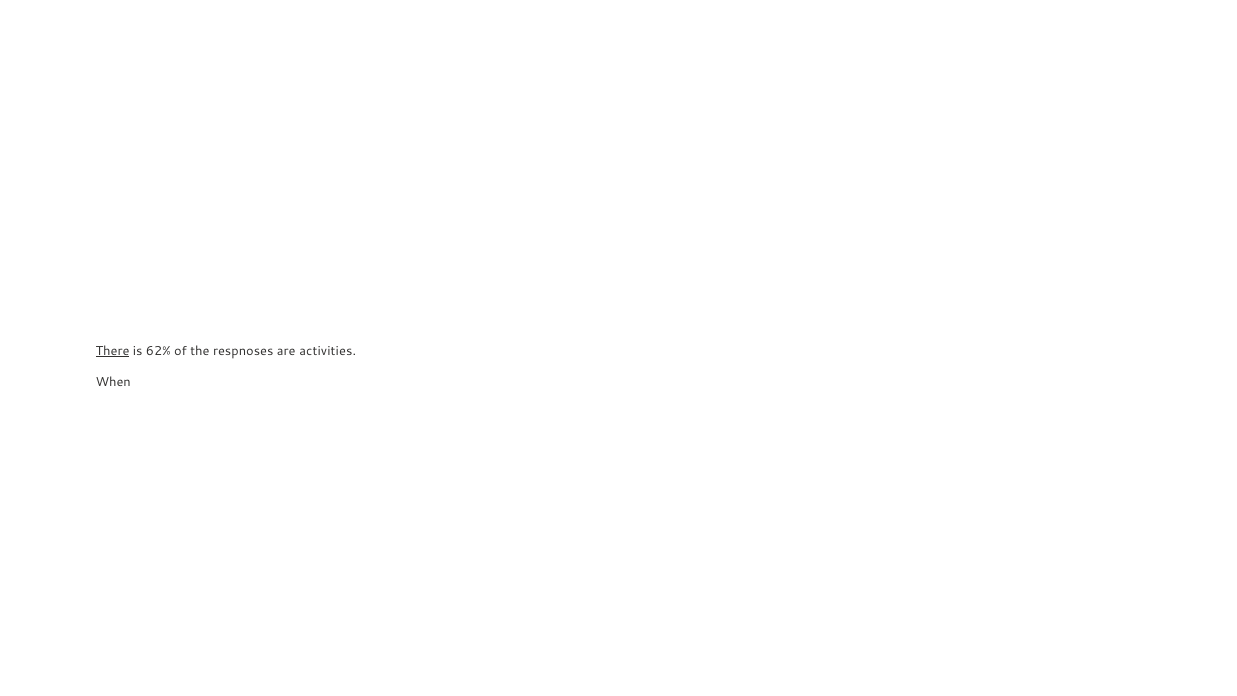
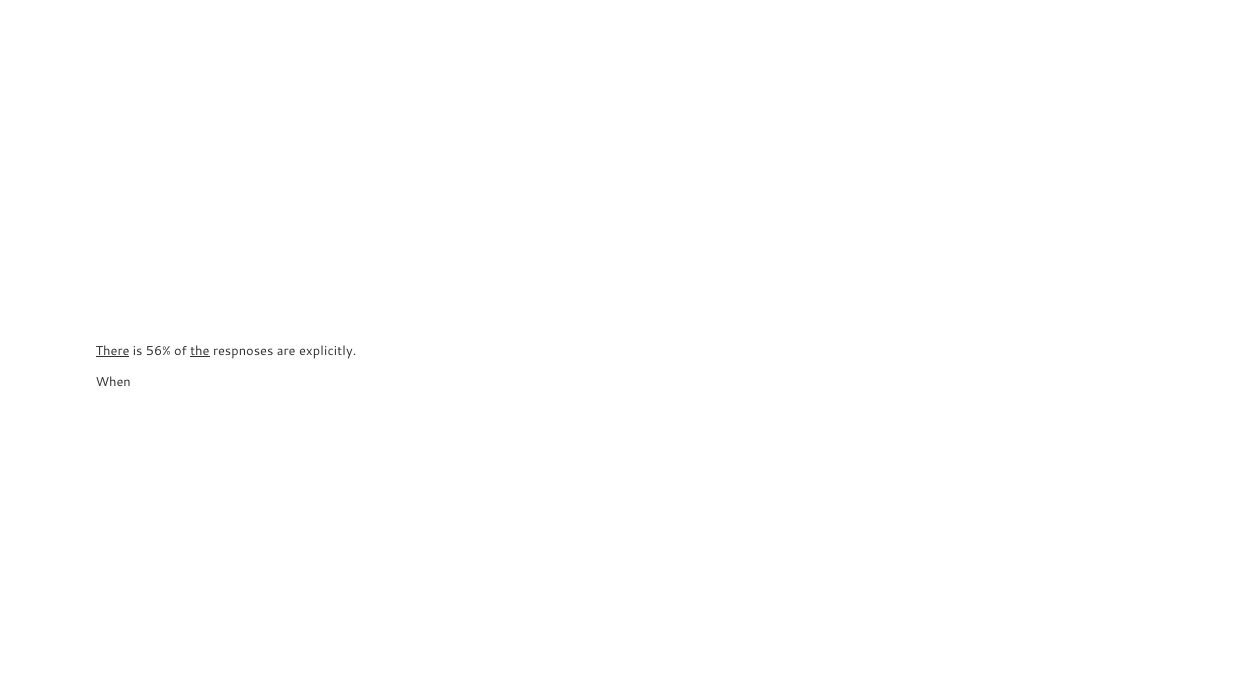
62%: 62% -> 56%
the underline: none -> present
activities: activities -> explicitly
